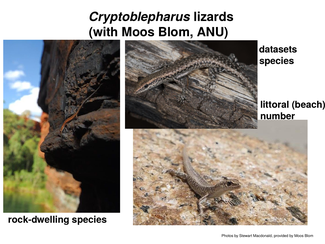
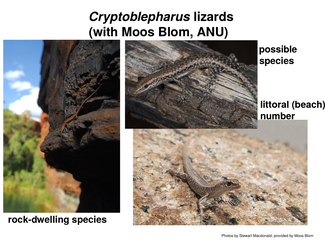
datasets: datasets -> possible
